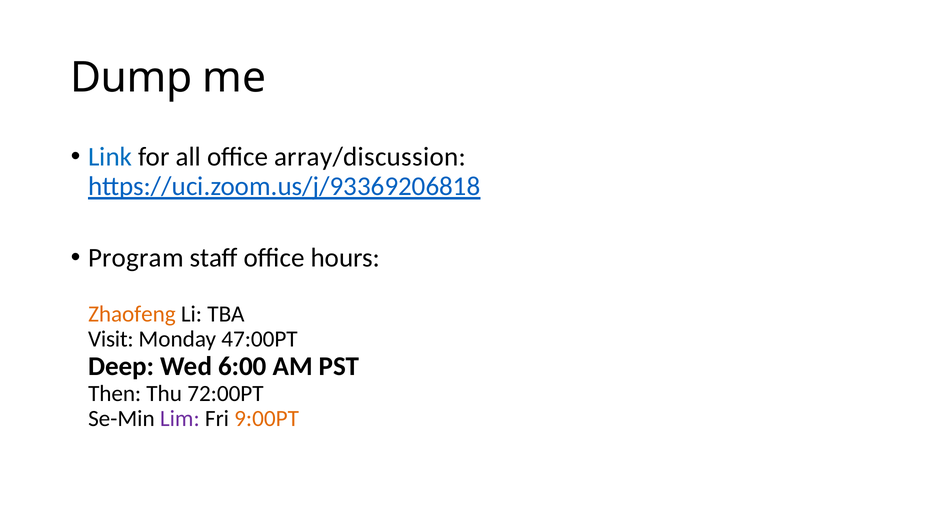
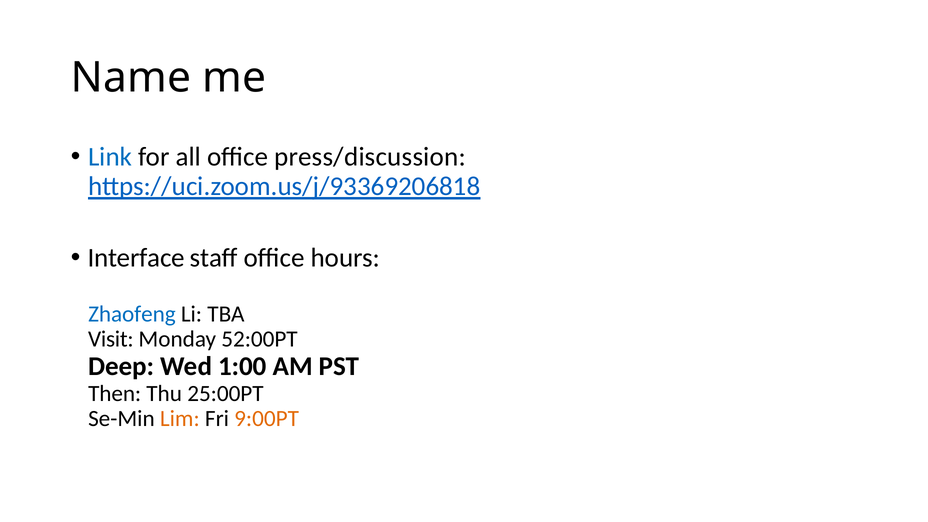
Dump: Dump -> Name
array/discussion: array/discussion -> press/discussion
Program: Program -> Interface
Zhaofeng colour: orange -> blue
47:00PT: 47:00PT -> 52:00PT
6:00: 6:00 -> 1:00
72:00PT: 72:00PT -> 25:00PT
Lim colour: purple -> orange
